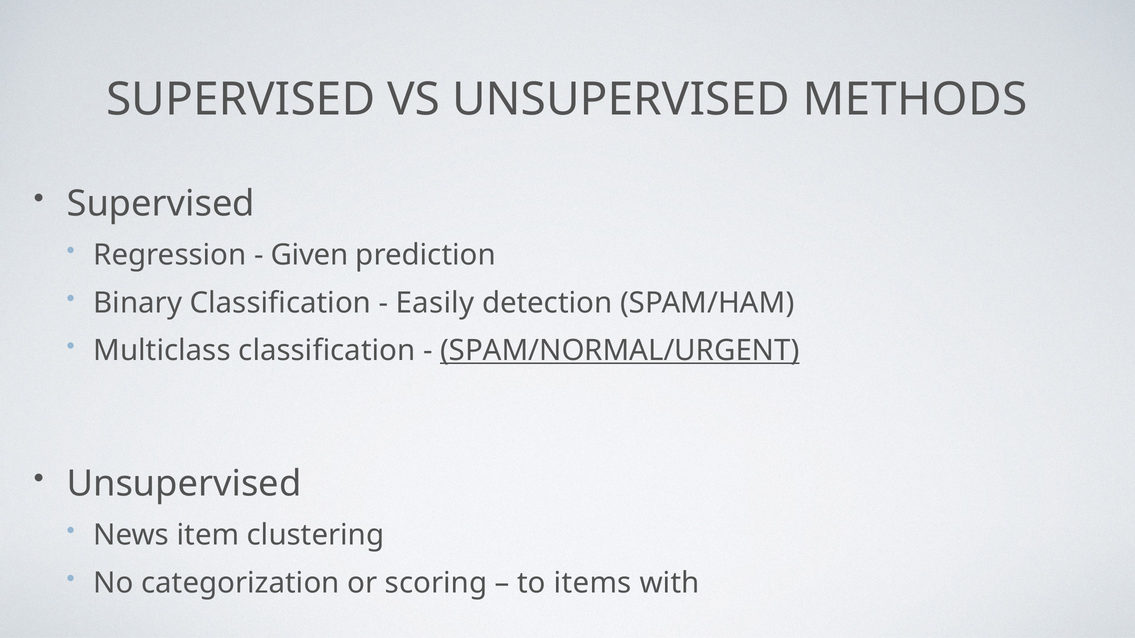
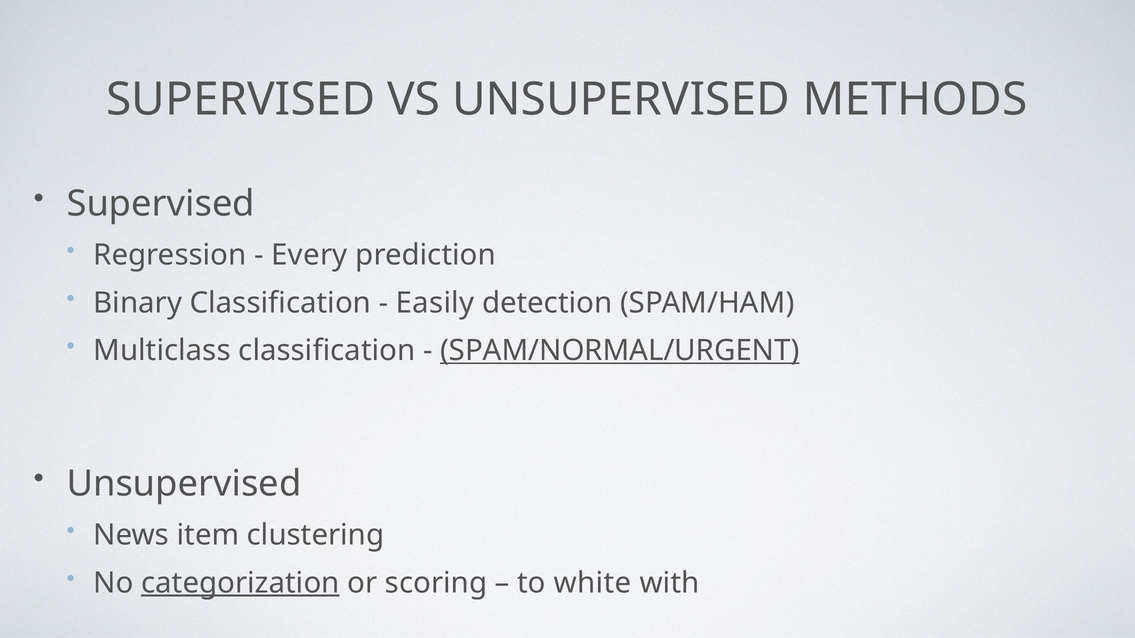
Given: Given -> Every
categorization underline: none -> present
items: items -> white
